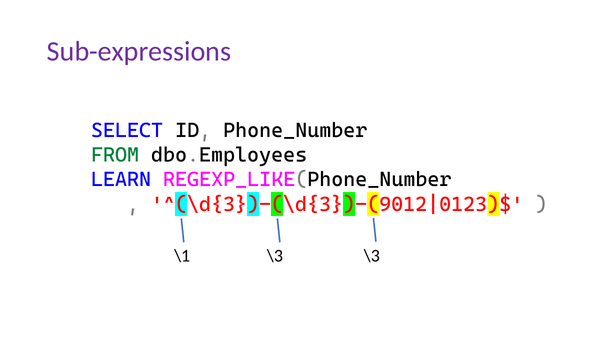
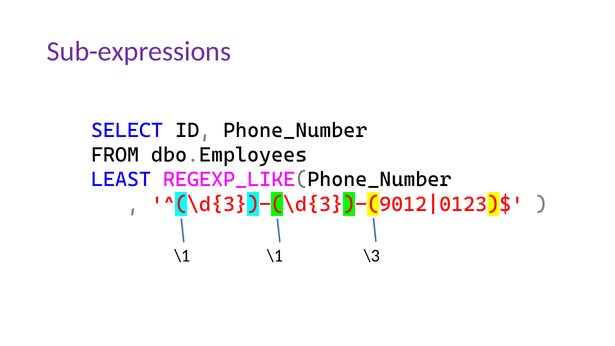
FROM colour: green -> black
LEARN: LEARN -> LEAST
\1 \3: \3 -> \1
